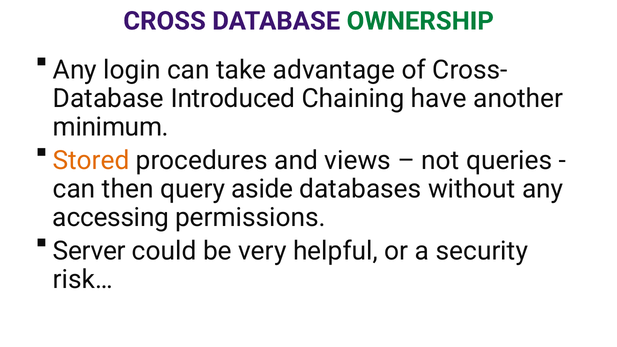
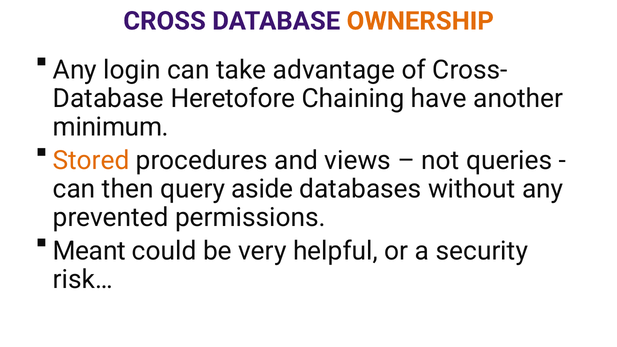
OWNERSHIP colour: green -> orange
Introduced: Introduced -> Heretofore
accessing: accessing -> prevented
Server: Server -> Meant
